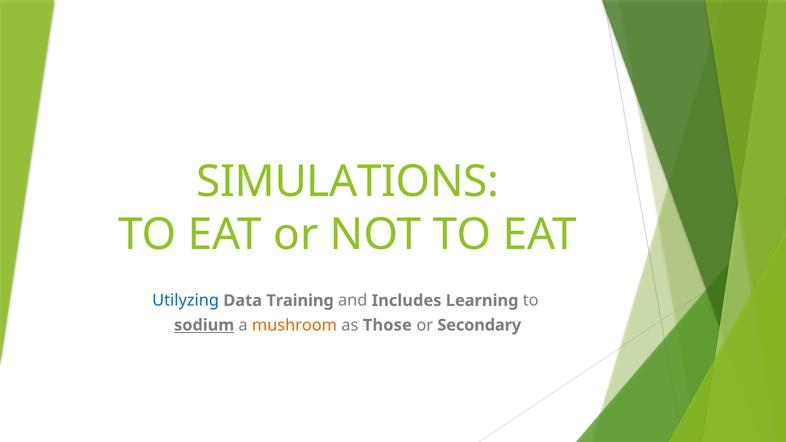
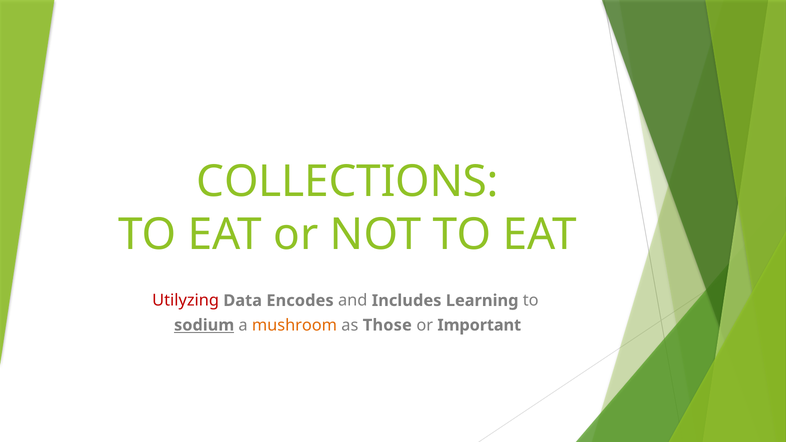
SIMULATIONS: SIMULATIONS -> COLLECTIONS
Utilyzing colour: blue -> red
Training: Training -> Encodes
Secondary: Secondary -> Important
